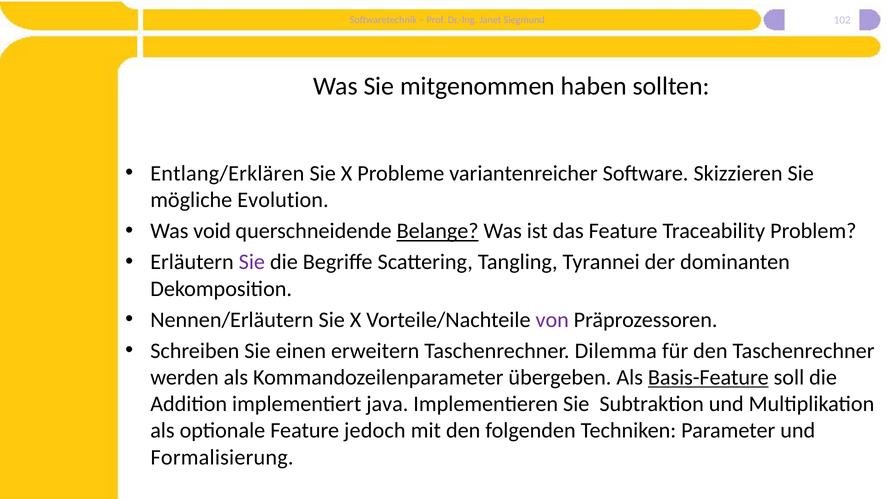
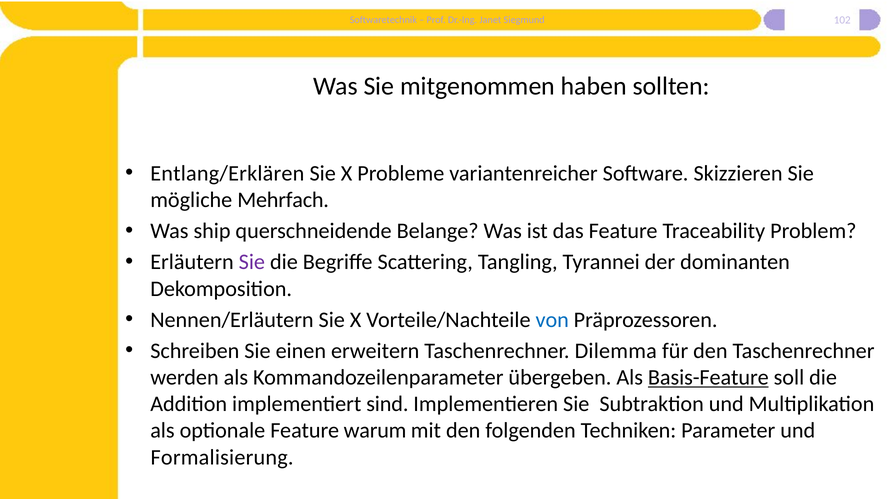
Evolution: Evolution -> Mehrfach
void: void -> ship
Belange underline: present -> none
von colour: purple -> blue
java: java -> sind
jedoch: jedoch -> warum
